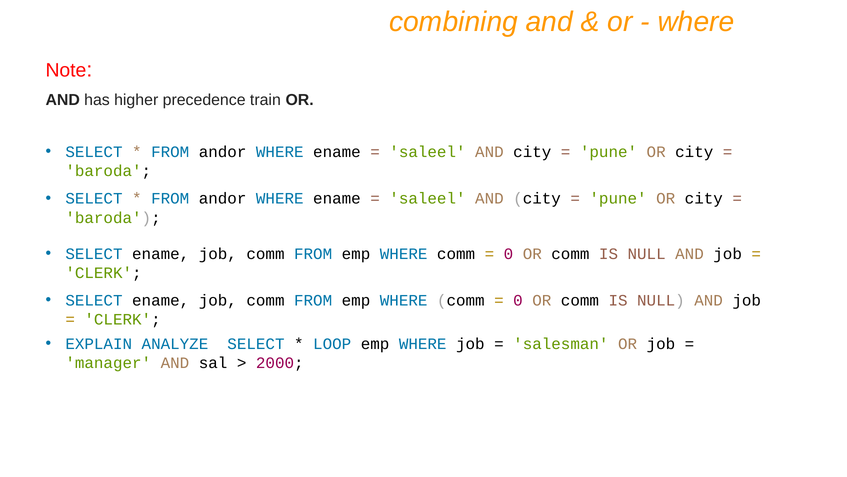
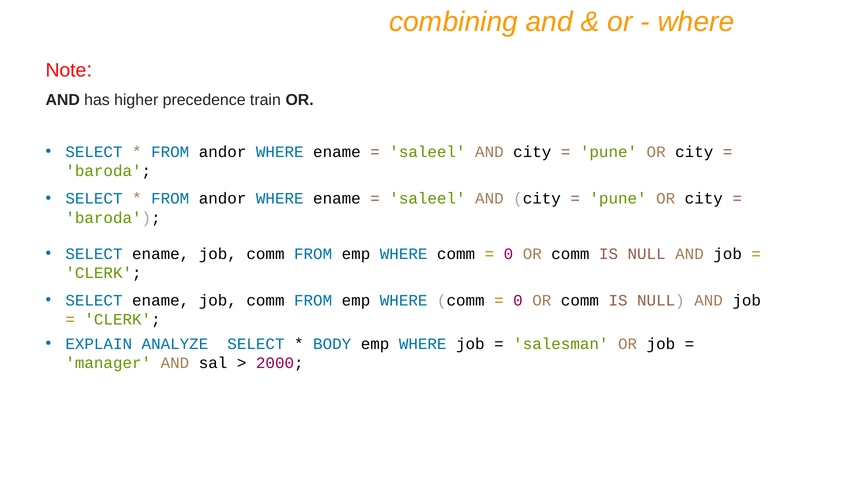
LOOP: LOOP -> BODY
